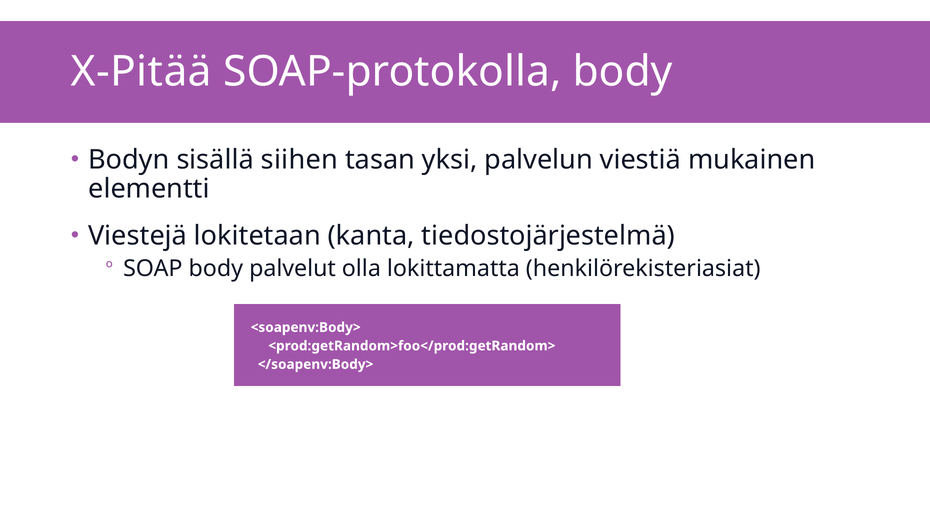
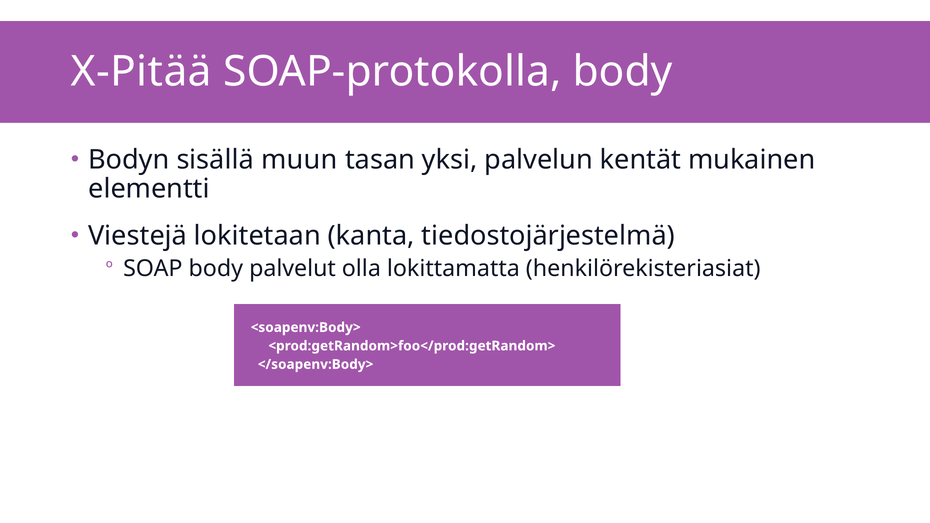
siihen: siihen -> muun
viestiä: viestiä -> kentät
